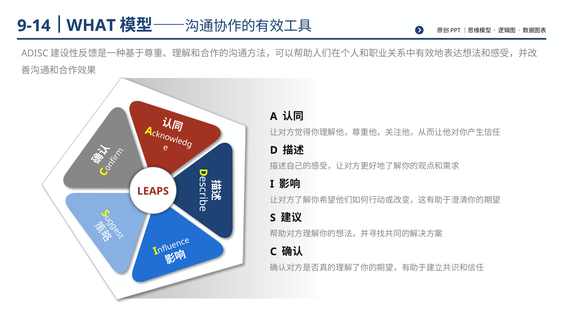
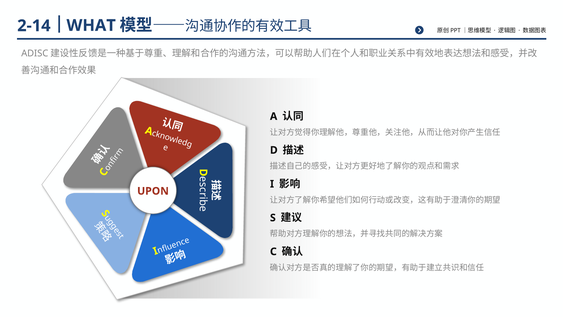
9-14: 9-14 -> 2-14
LEAPS: LEAPS -> UPON
